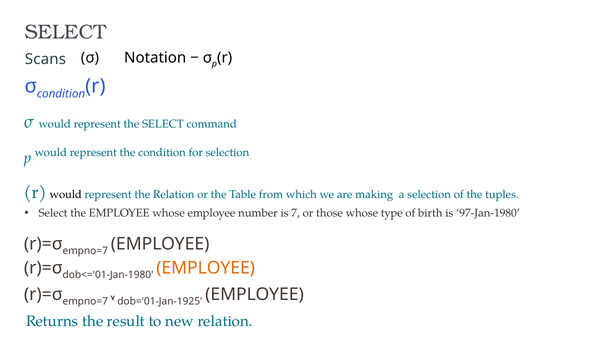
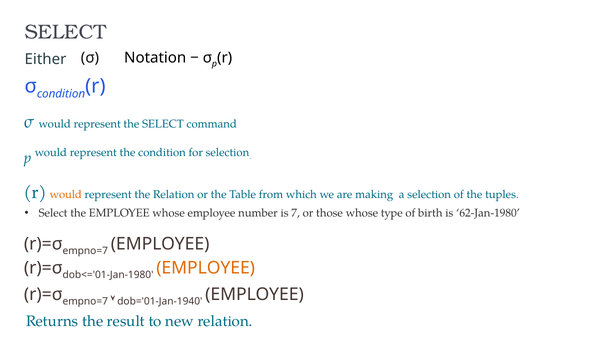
Scans: Scans -> Either
would at (66, 195) colour: black -> orange
97-Jan-1980: 97-Jan-1980 -> 62-Jan-1980
dob='01-Jan-1925: dob='01-Jan-1925 -> dob='01-Jan-1940
